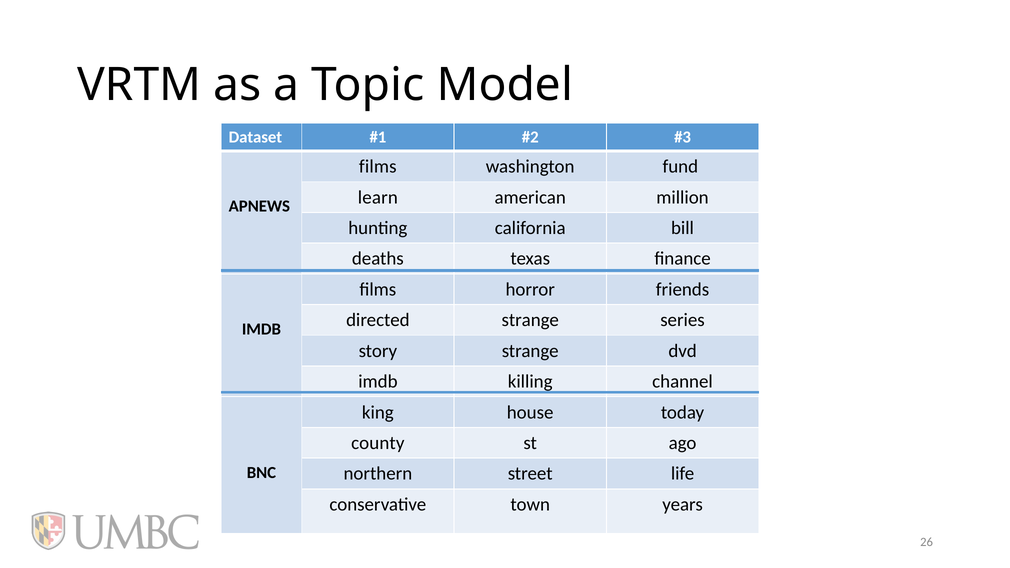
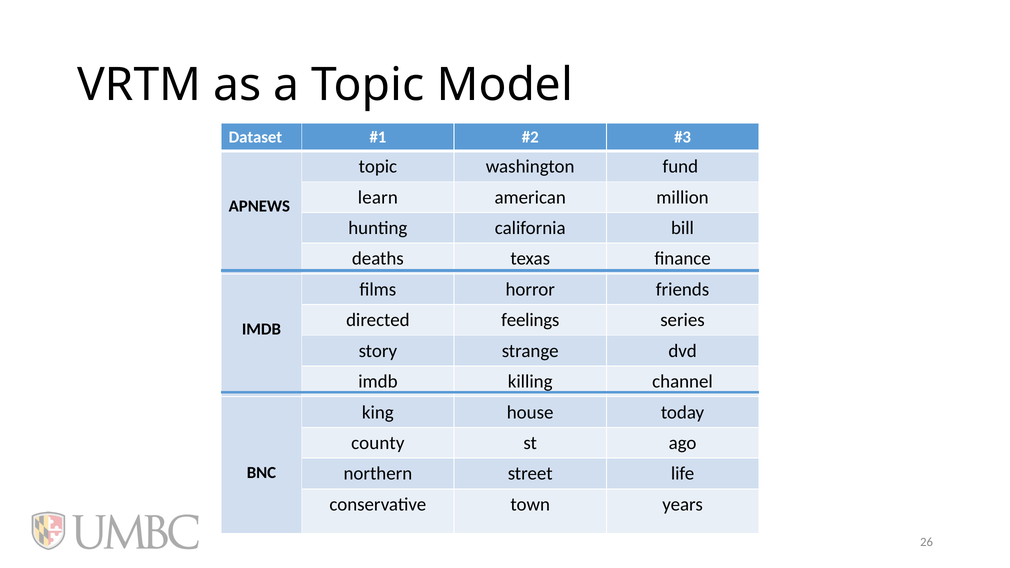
films at (378, 167): films -> topic
directed strange: strange -> feelings
